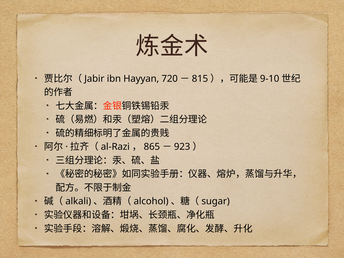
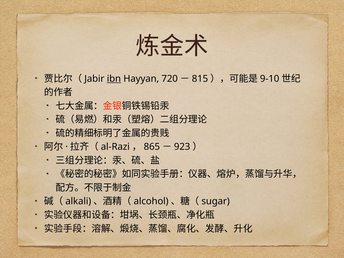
ibn underline: none -> present
